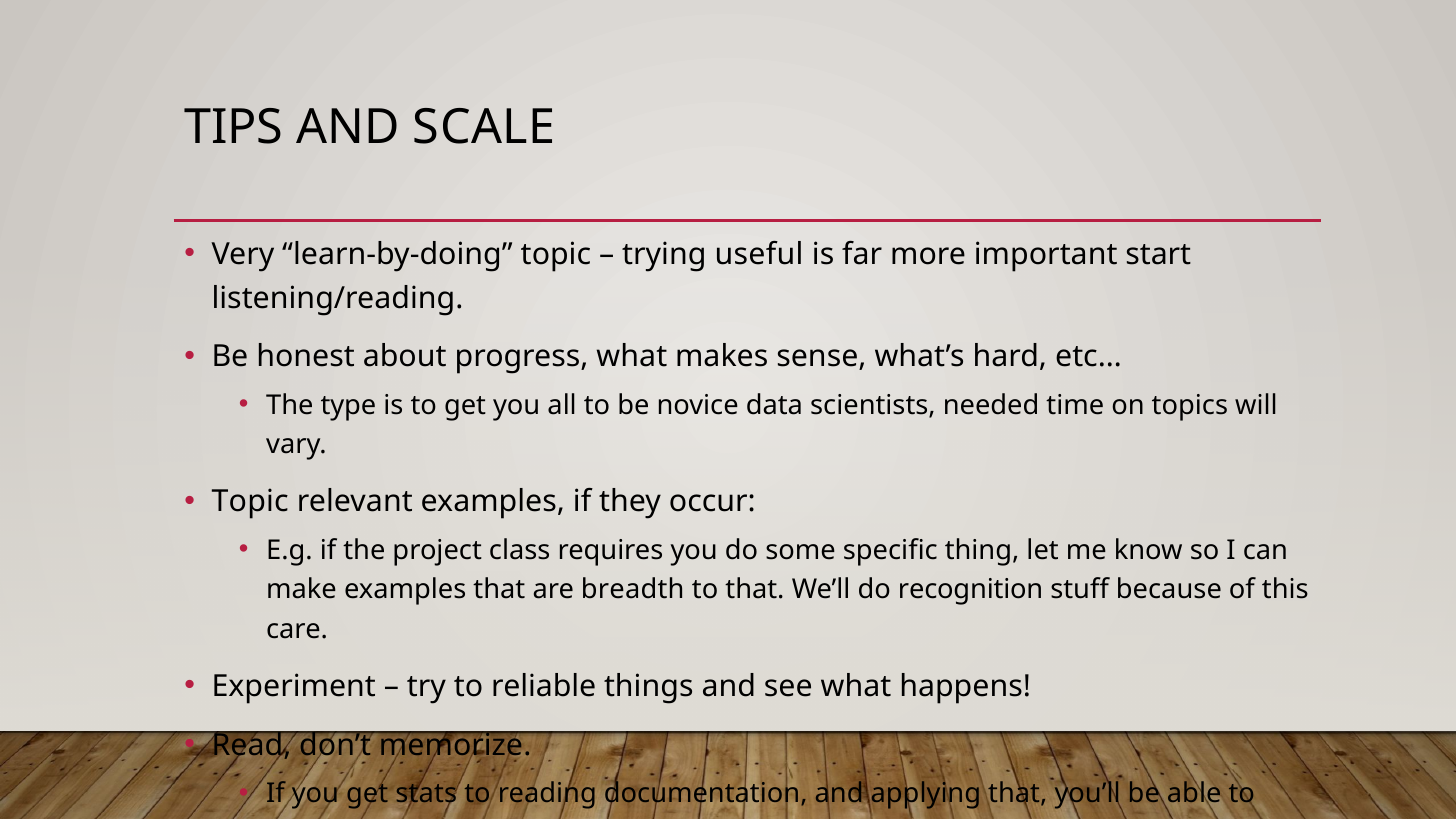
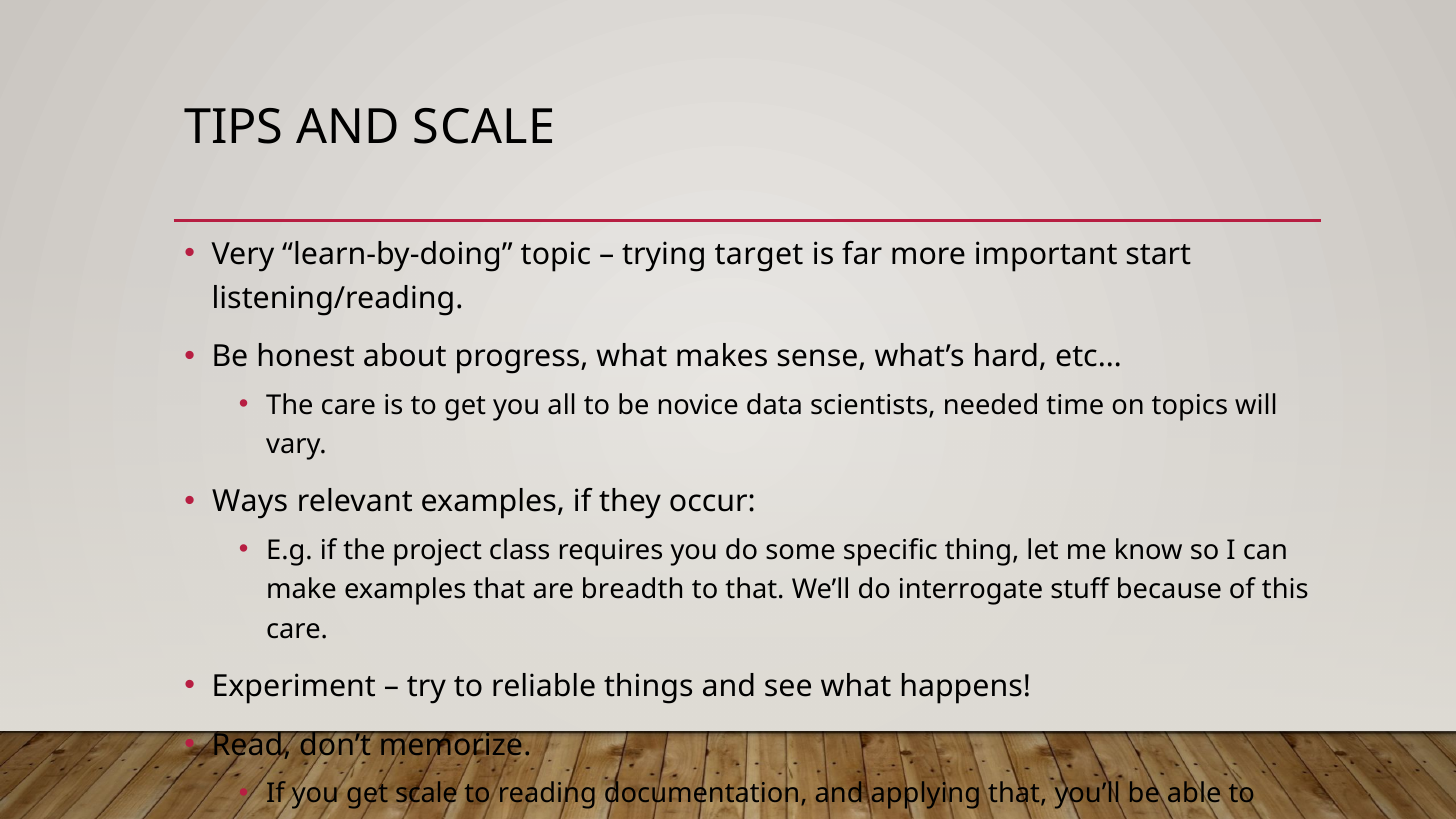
useful: useful -> target
The type: type -> care
Topic at (250, 502): Topic -> Ways
recognition: recognition -> interrogate
get stats: stats -> scale
